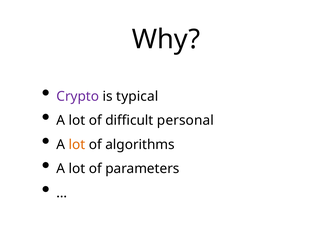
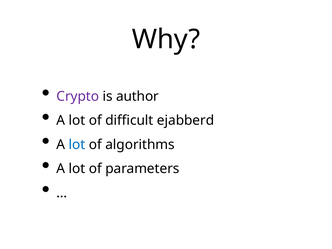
typical: typical -> author
personal: personal -> ejabberd
lot at (77, 145) colour: orange -> blue
